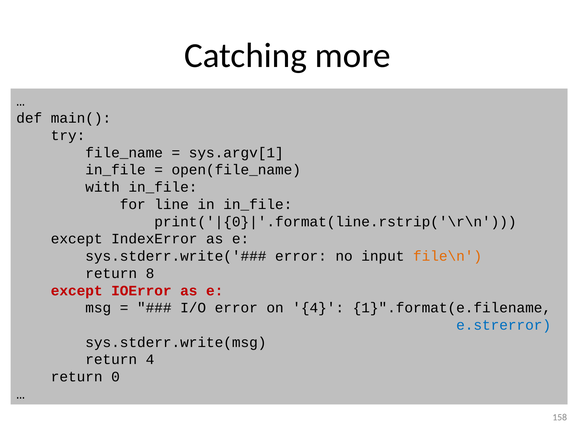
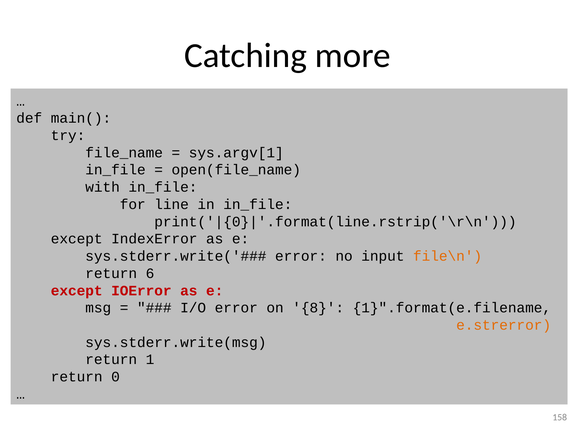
8: 8 -> 6
on 4: 4 -> 8
e.strerror colour: blue -> orange
return 4: 4 -> 1
